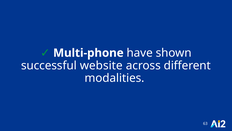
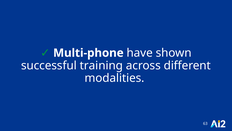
website: website -> training
